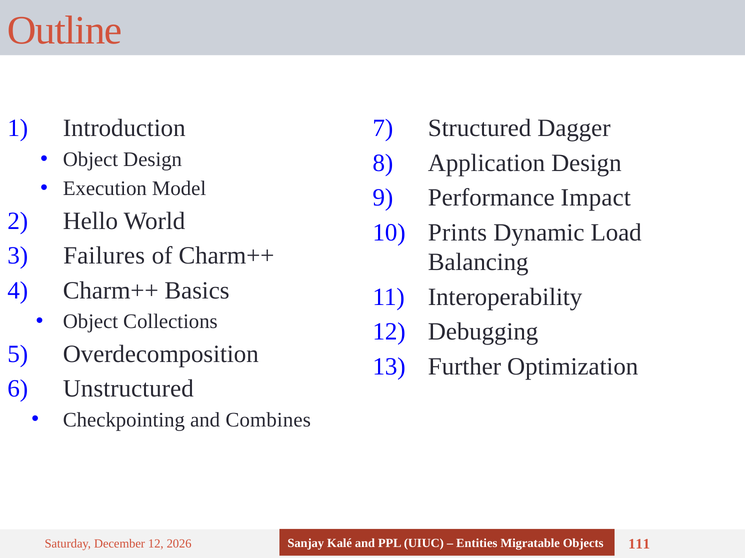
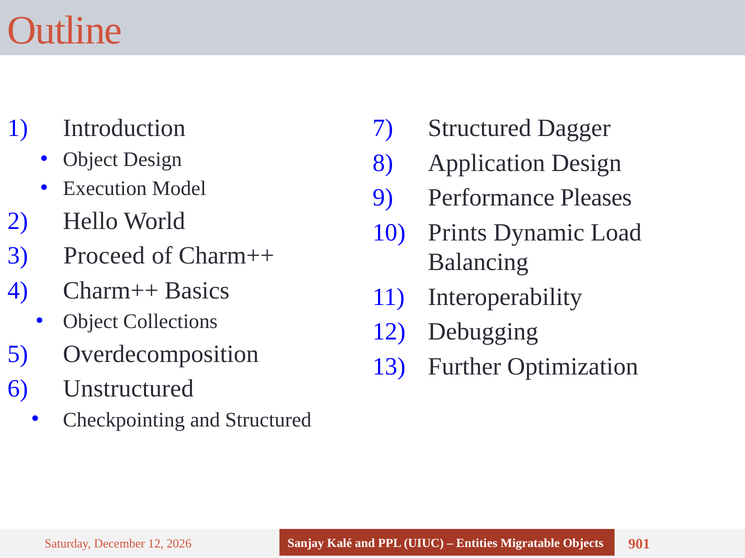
Impact: Impact -> Pleases
Failures: Failures -> Proceed
and Combines: Combines -> Structured
111: 111 -> 901
